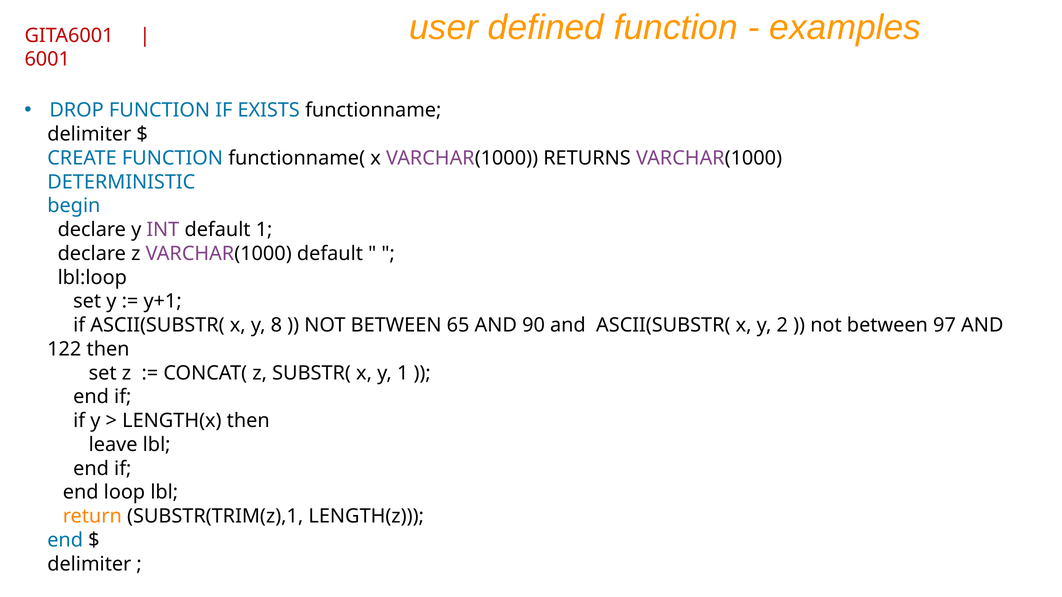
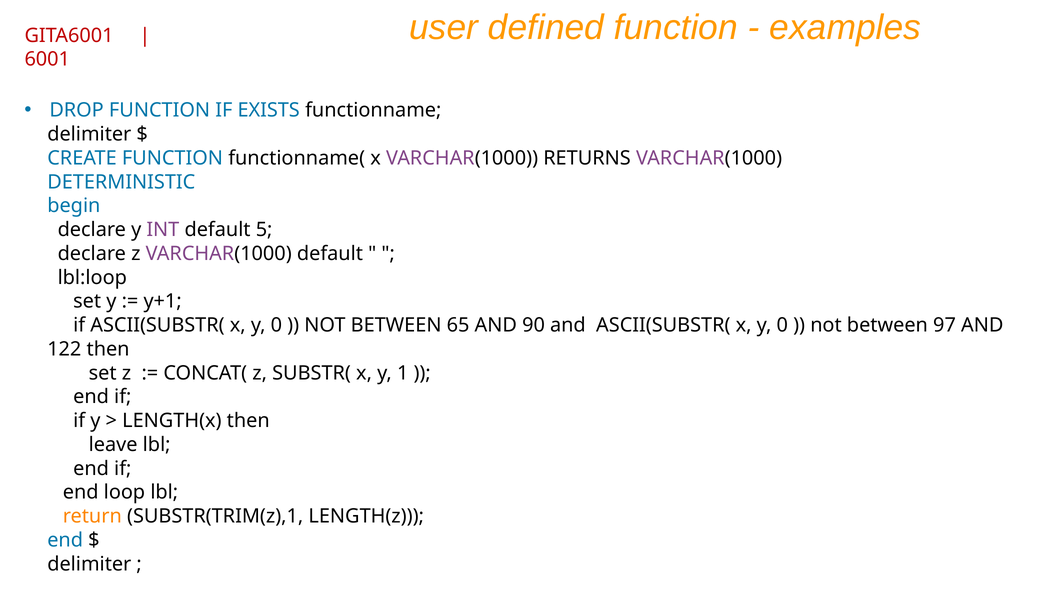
default 1: 1 -> 5
8 at (276, 325): 8 -> 0
2 at (782, 325): 2 -> 0
